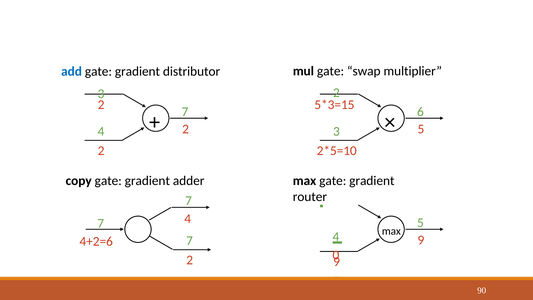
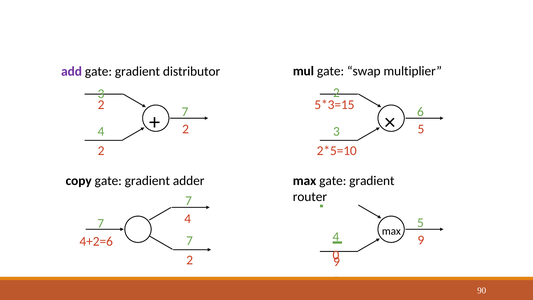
add colour: blue -> purple
